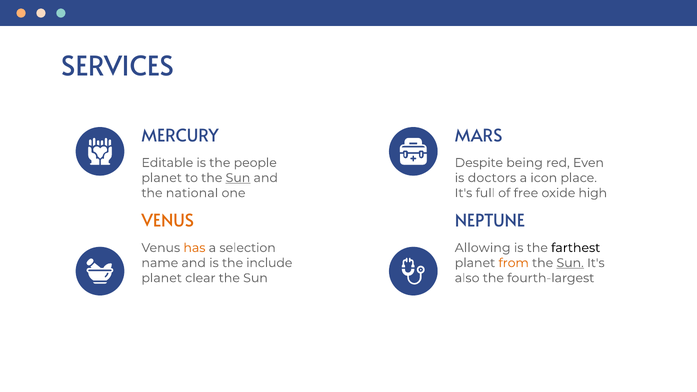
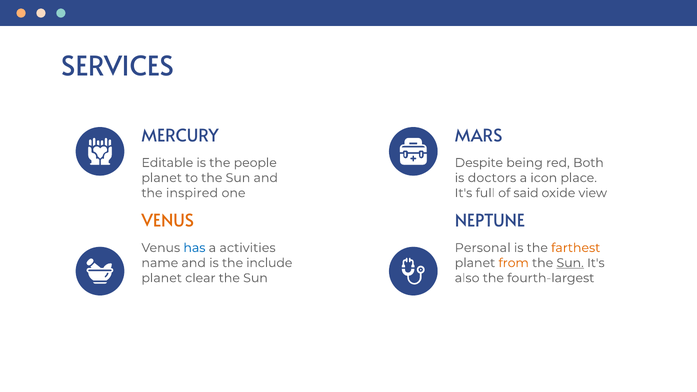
Even: Even -> Both
Sun at (238, 178) underline: present -> none
national: national -> inspired
free: free -> said
high: high -> view
has colour: orange -> blue
selection: selection -> activities
Allowing: Allowing -> Personal
farthest colour: black -> orange
